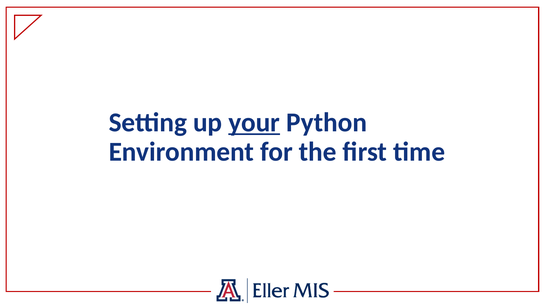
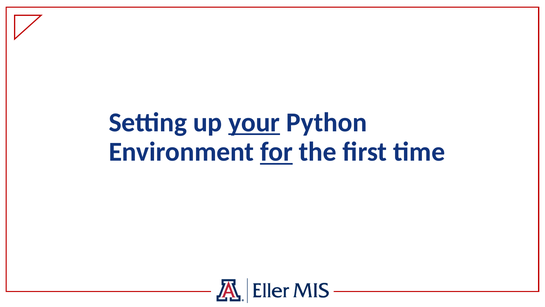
for underline: none -> present
